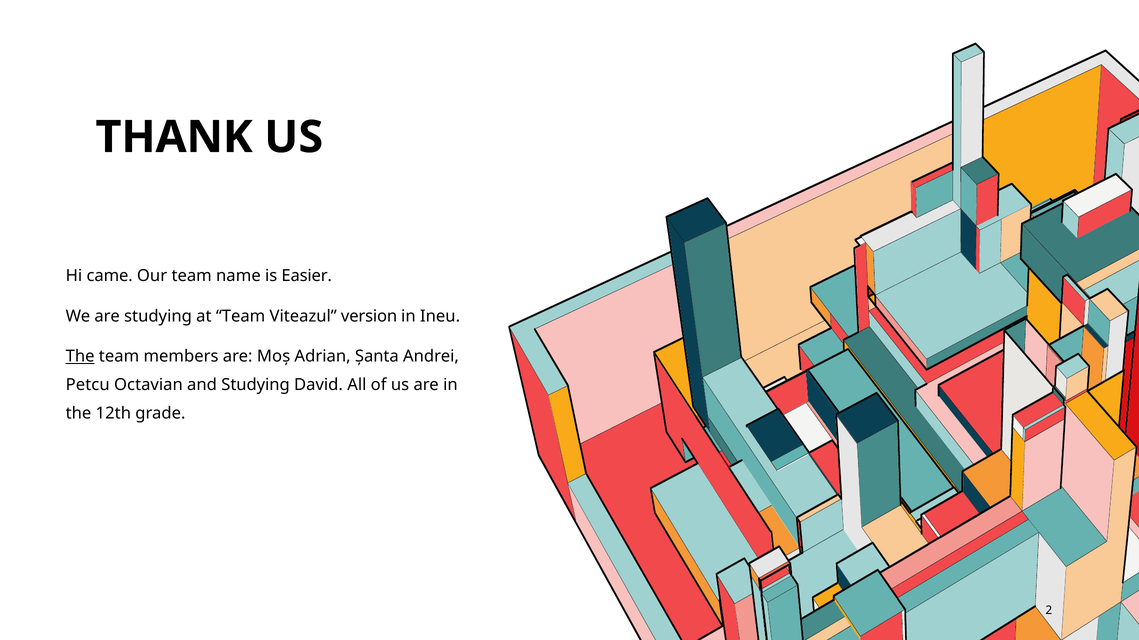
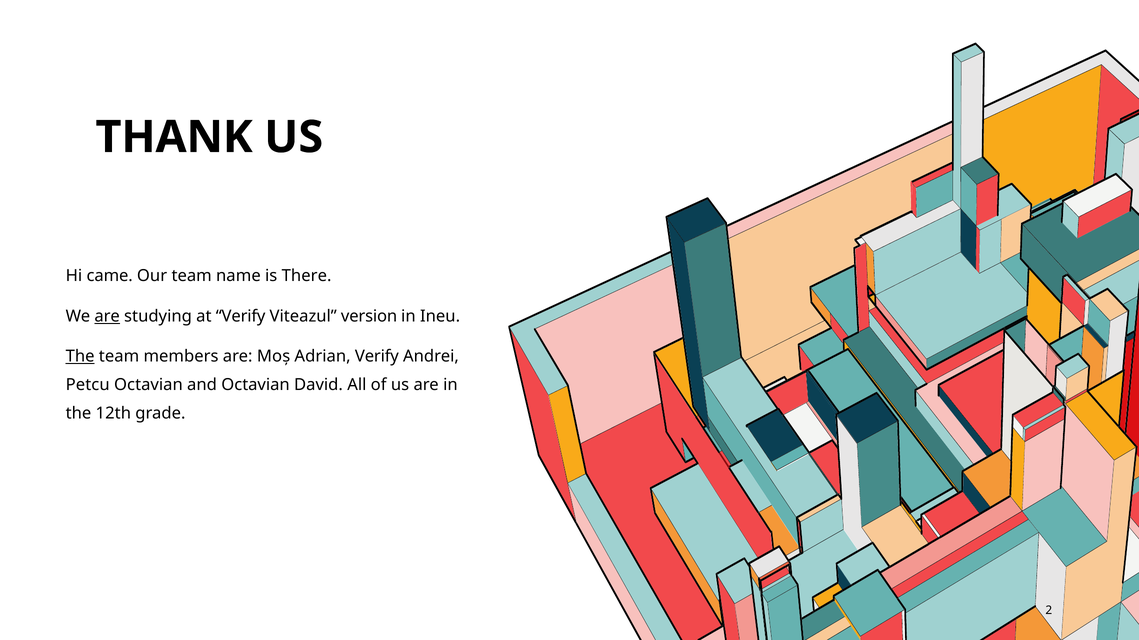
Easier: Easier -> There
are at (107, 316) underline: none -> present
at Team: Team -> Verify
Adrian Șanta: Șanta -> Verify
and Studying: Studying -> Octavian
